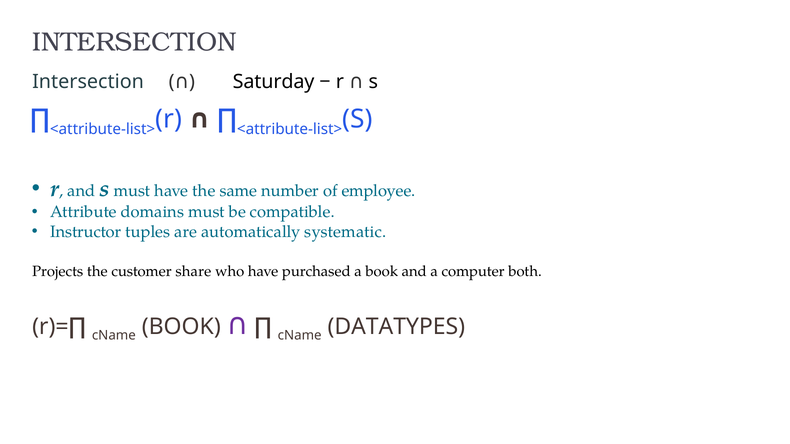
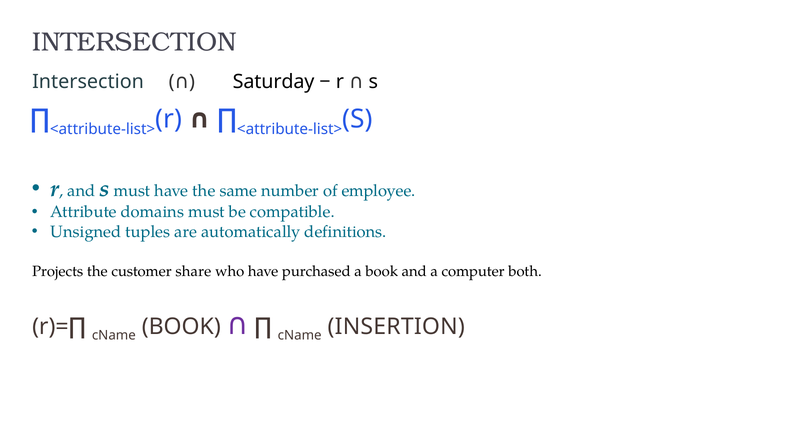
Instructor: Instructor -> Unsigned
systematic: systematic -> definitions
DATATYPES: DATATYPES -> INSERTION
